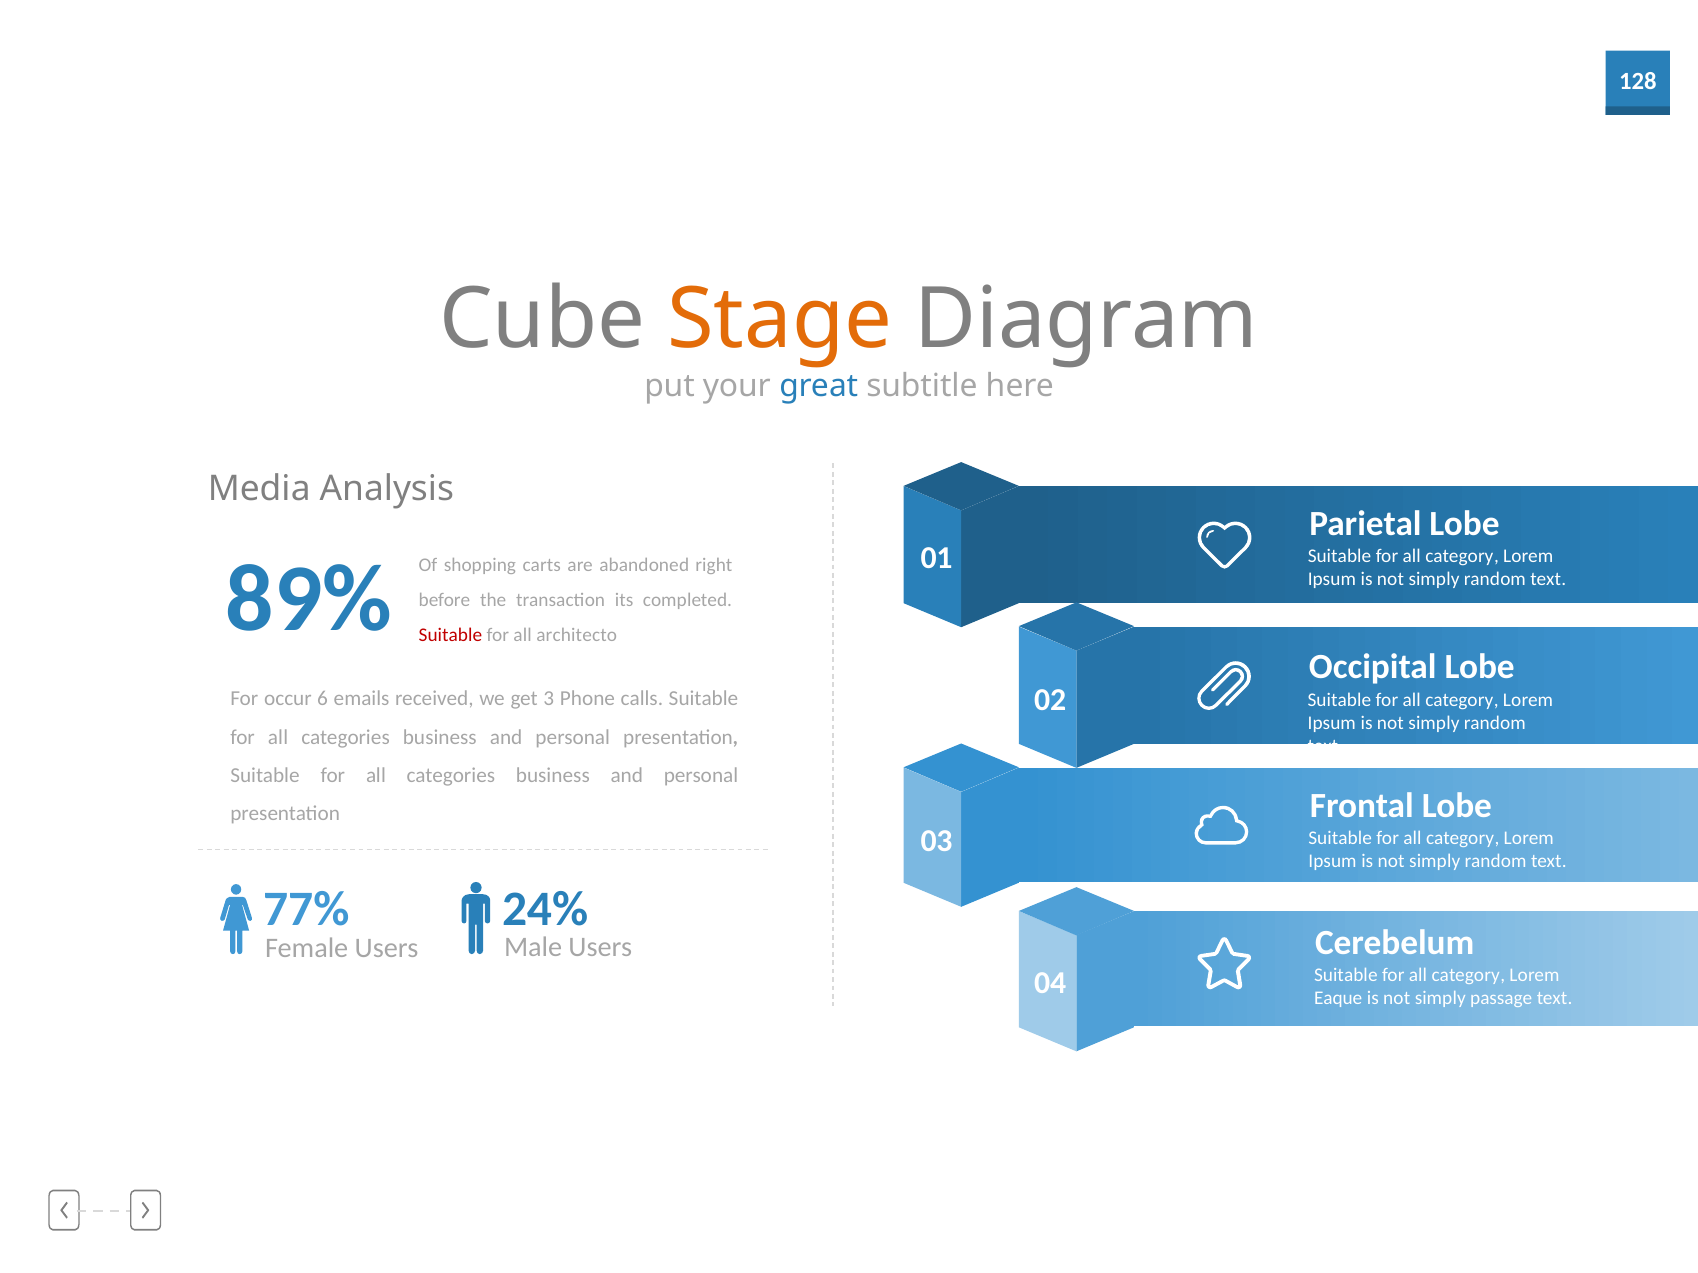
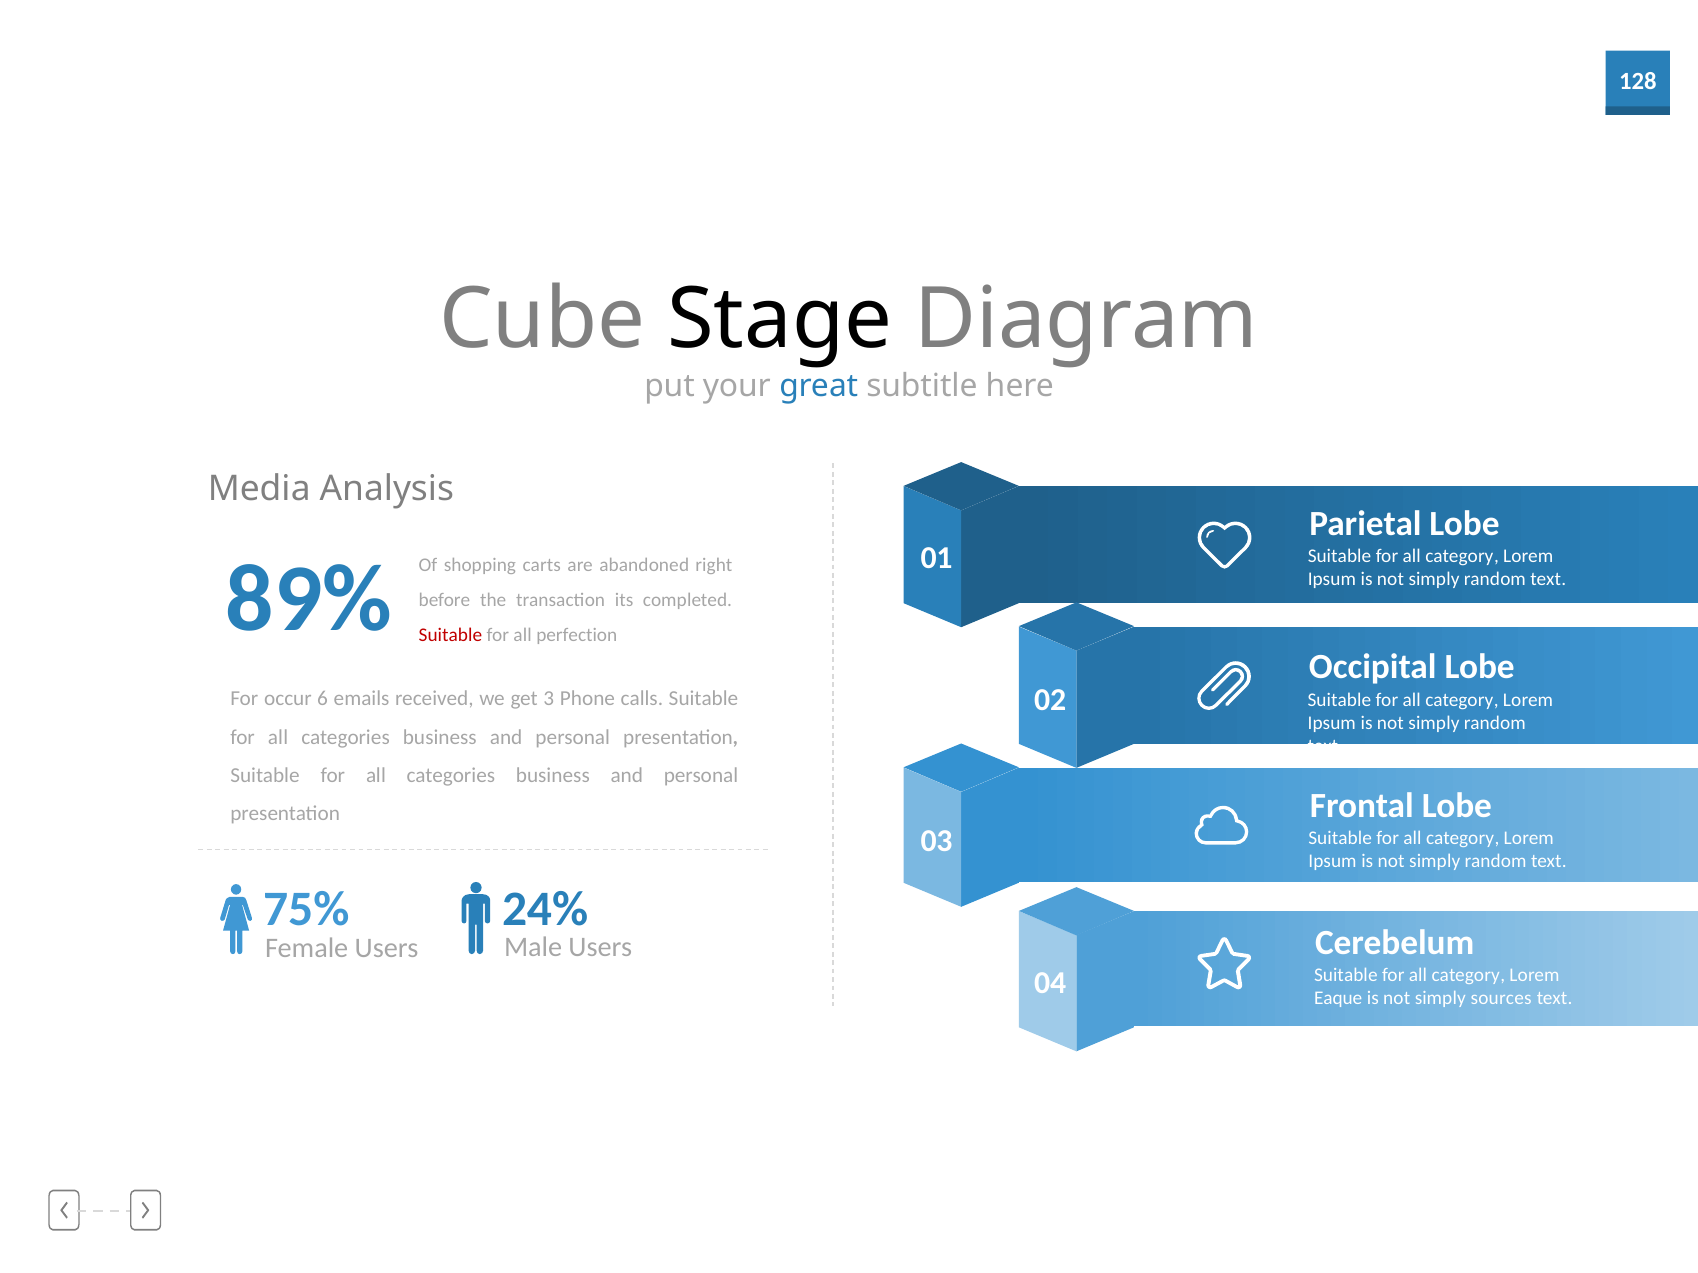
Stage colour: orange -> black
architecto: architecto -> perfection
77%: 77% -> 75%
passage: passage -> sources
